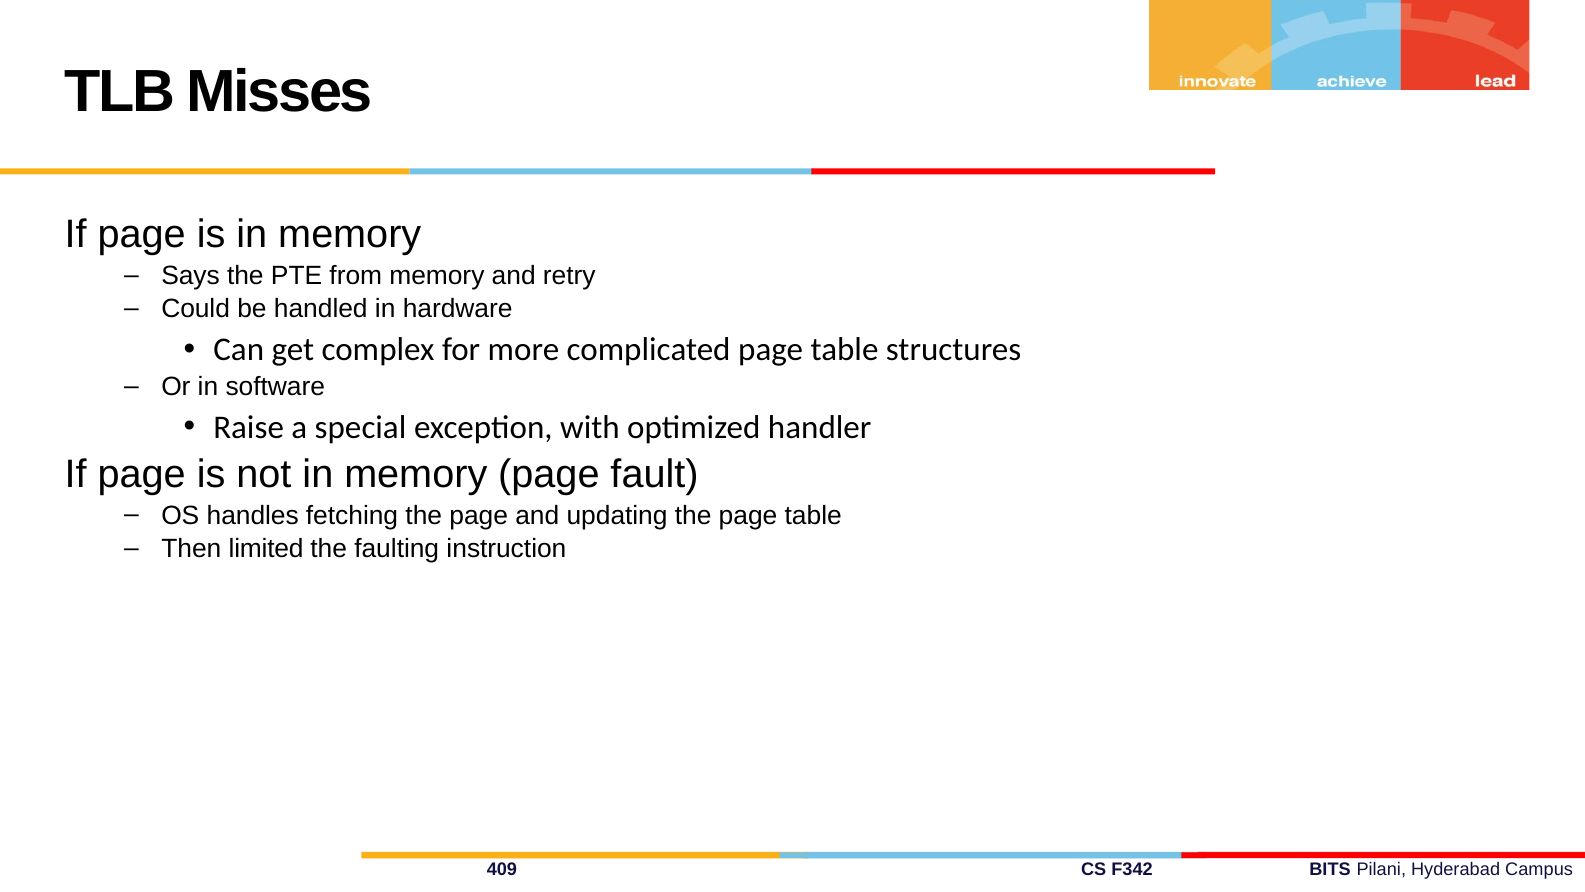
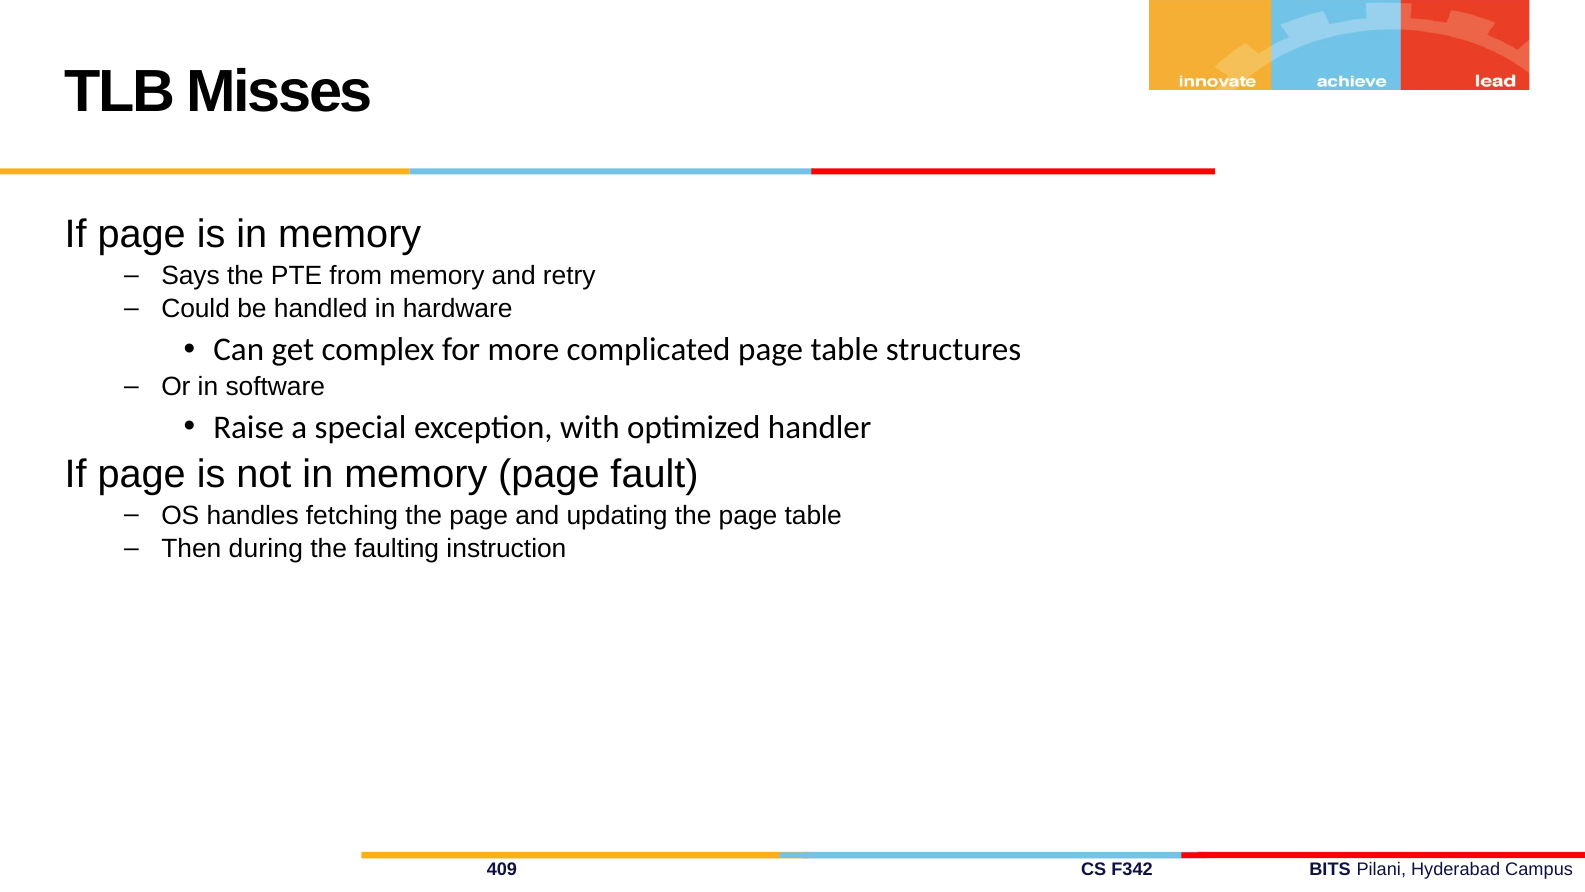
limited: limited -> during
